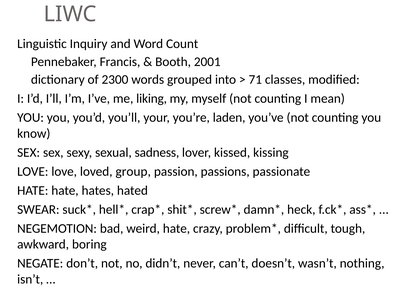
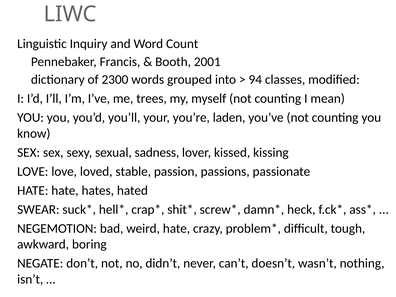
71: 71 -> 94
liking: liking -> trees
group: group -> stable
